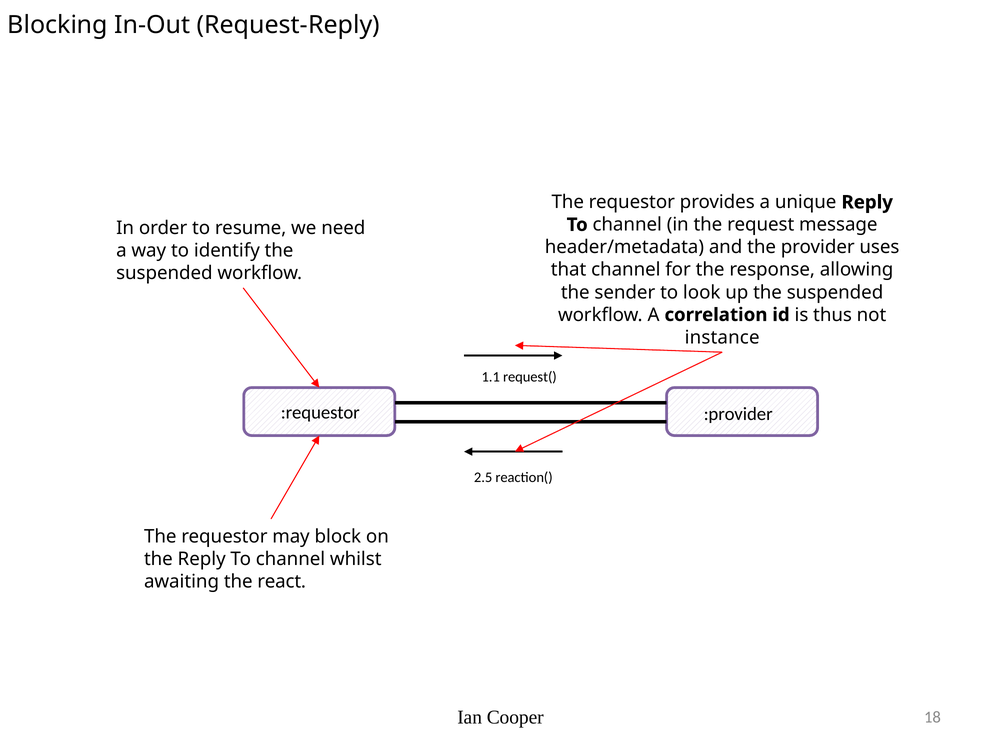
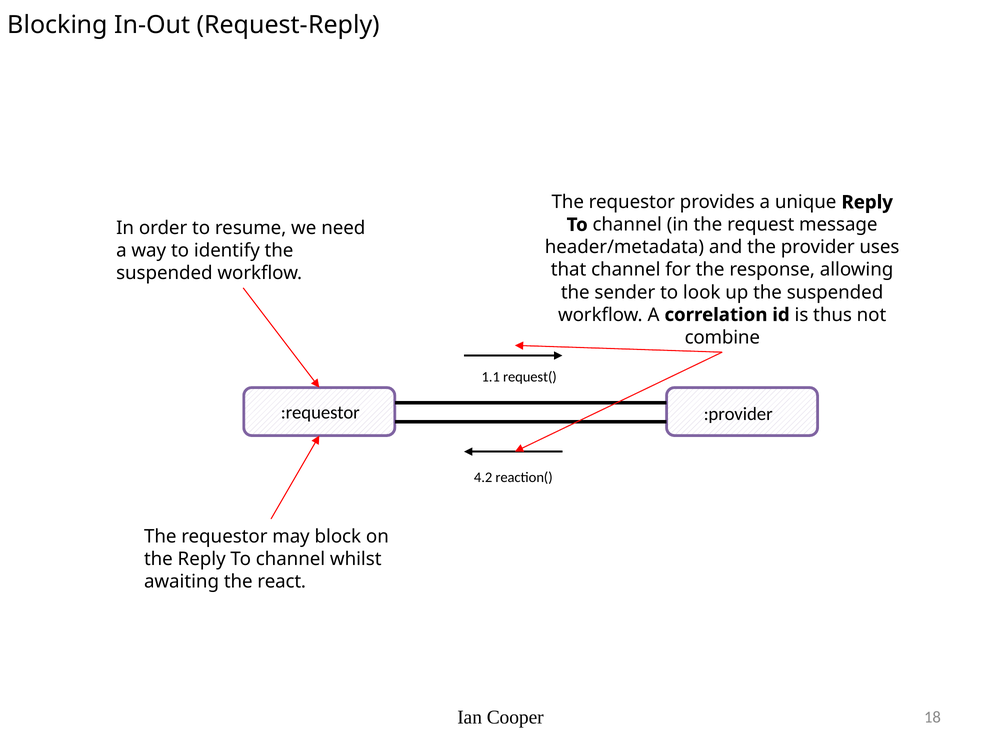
instance: instance -> combine
2.5: 2.5 -> 4.2
